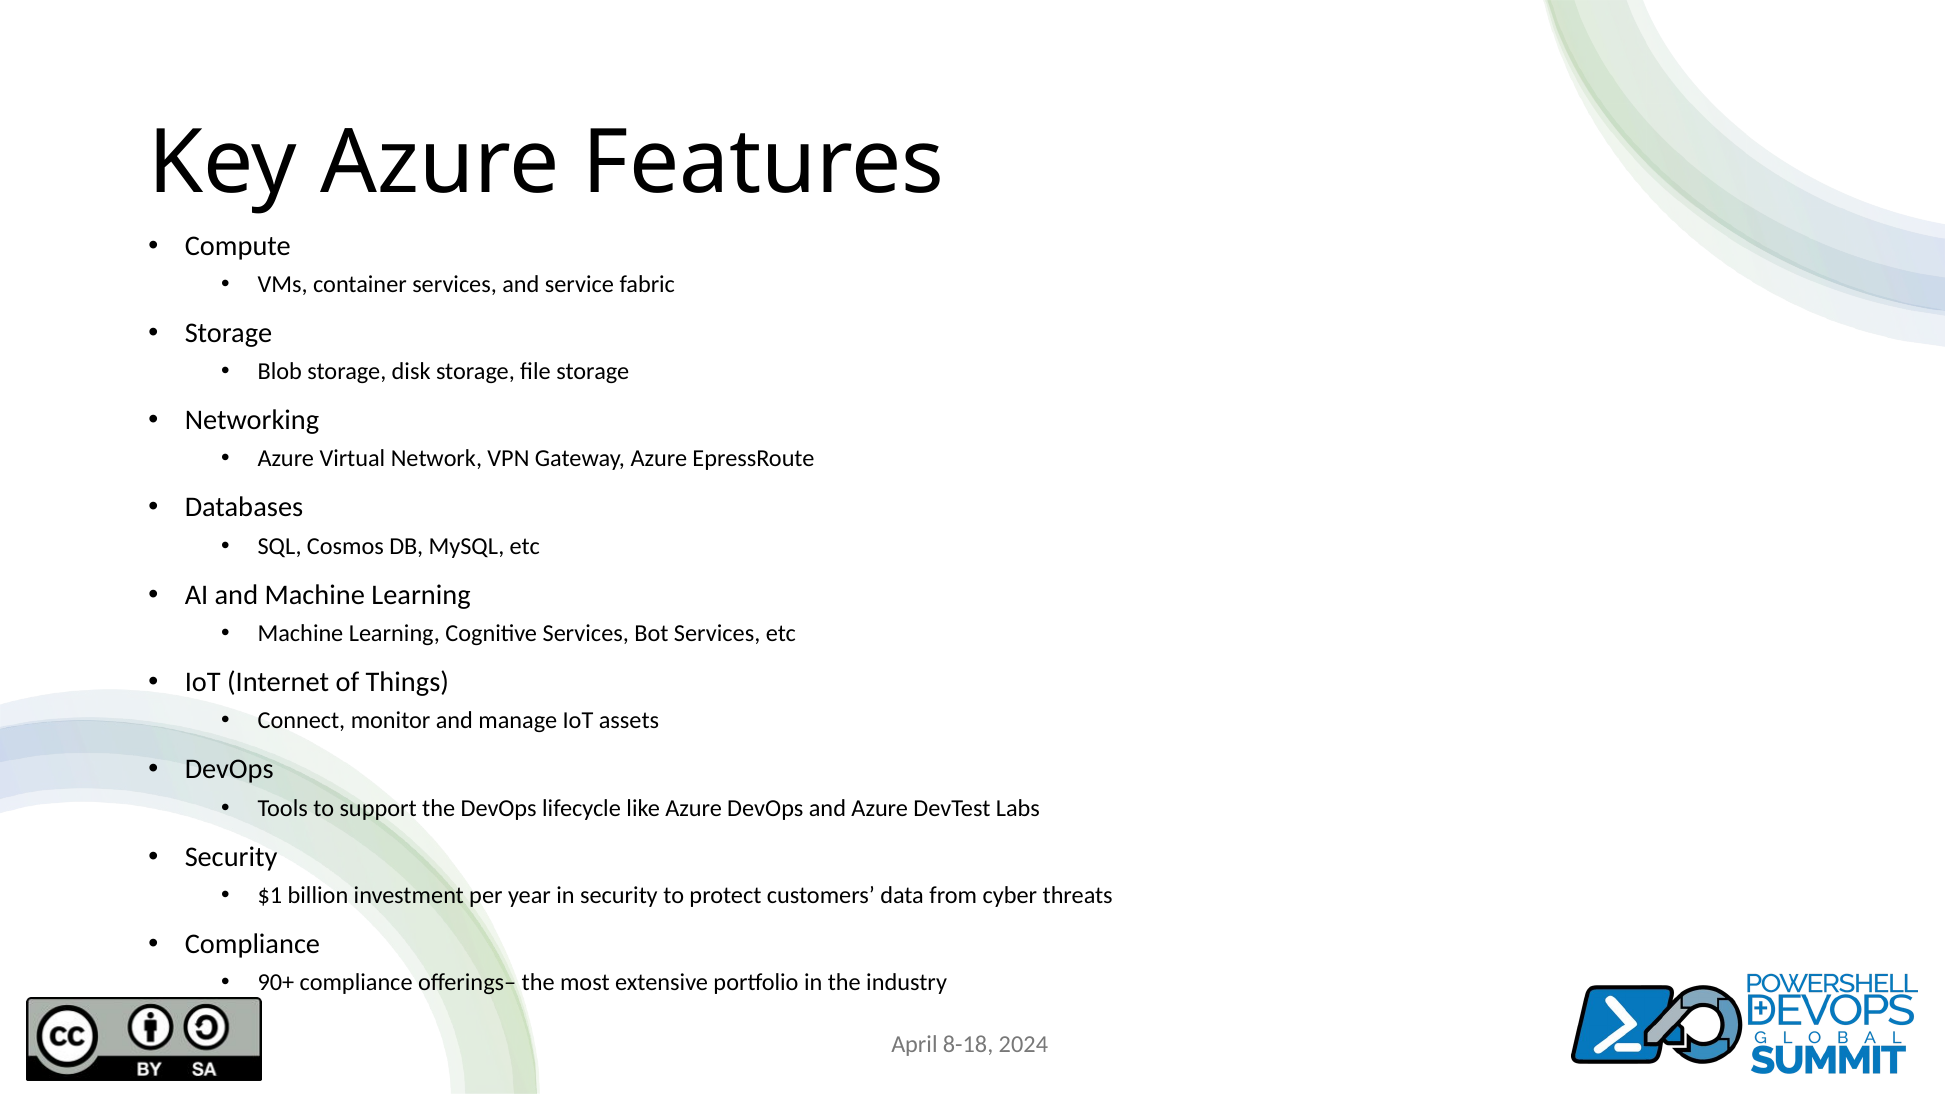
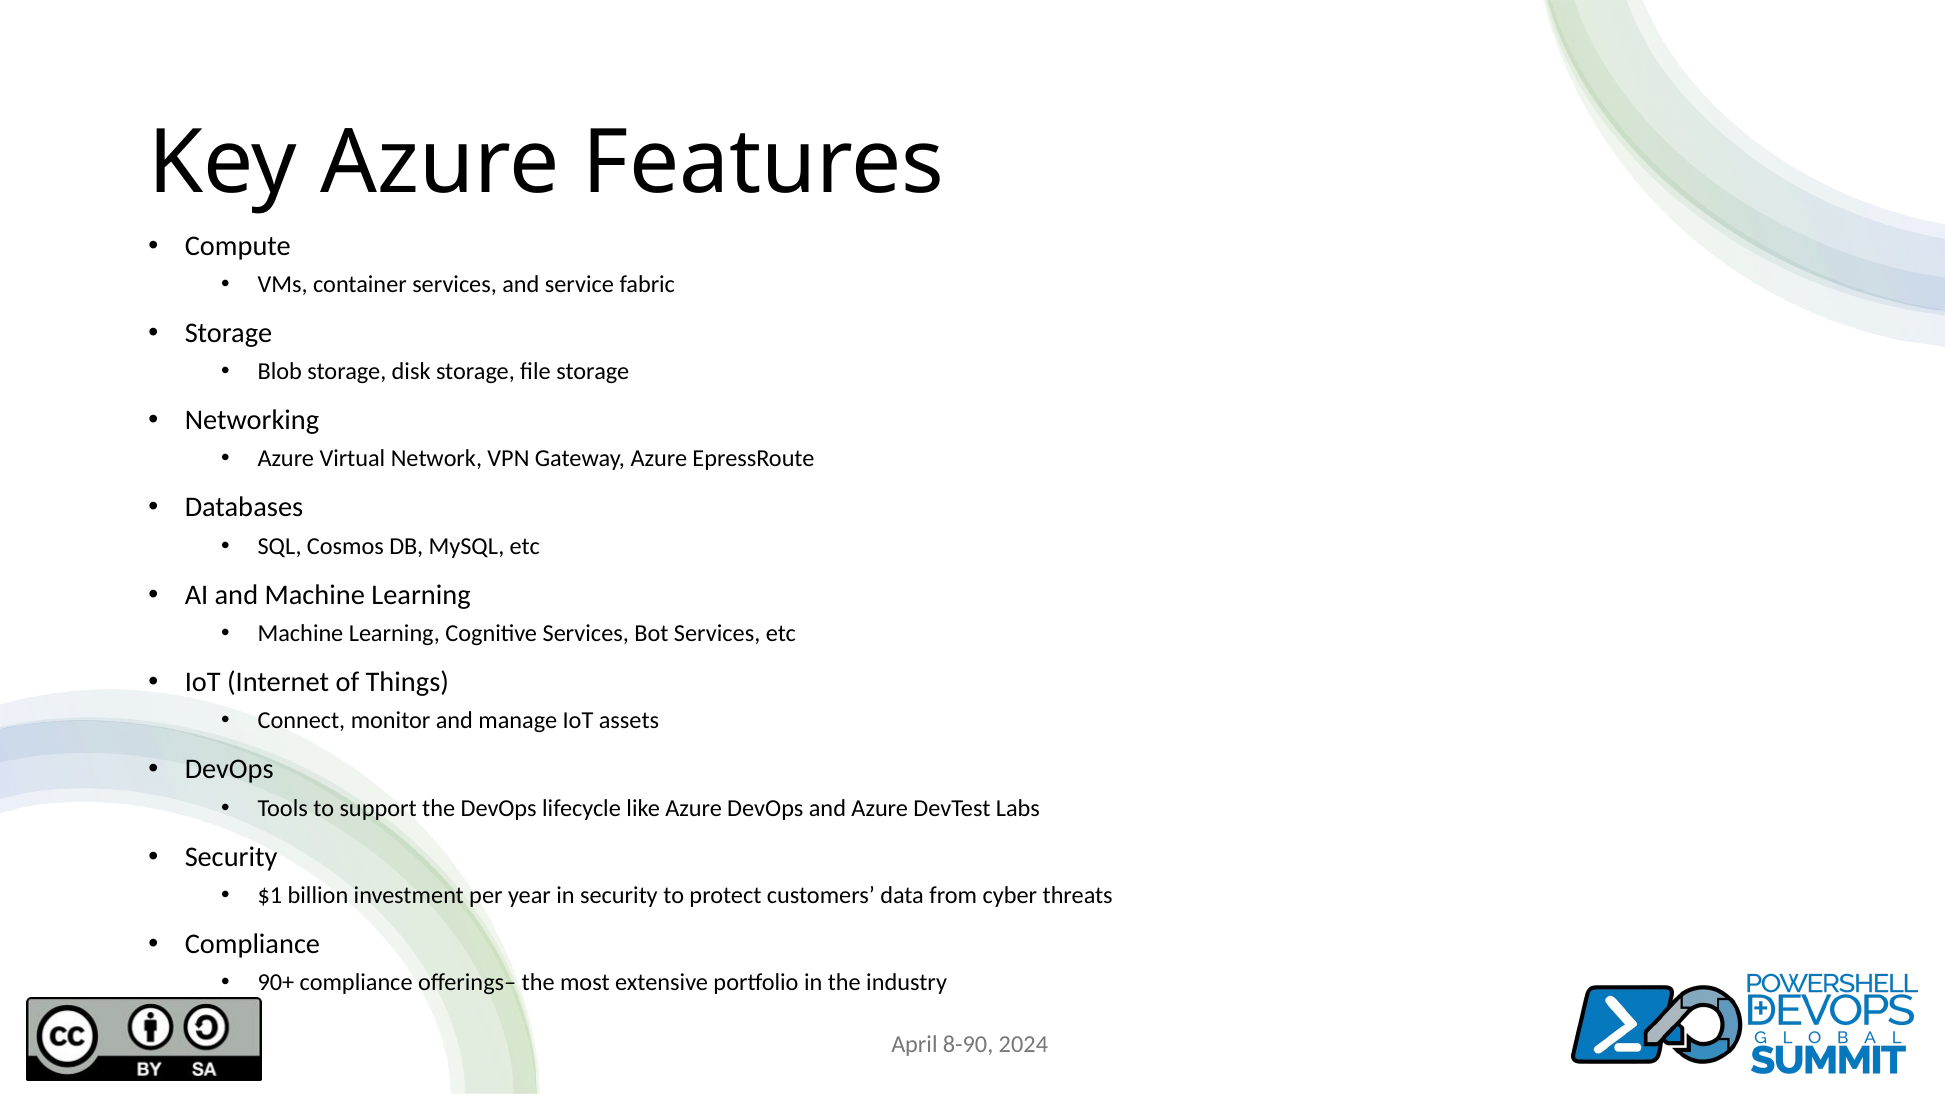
8-18: 8-18 -> 8-90
